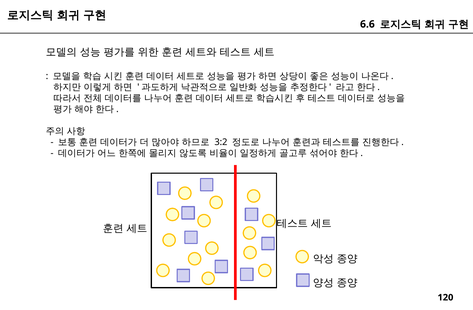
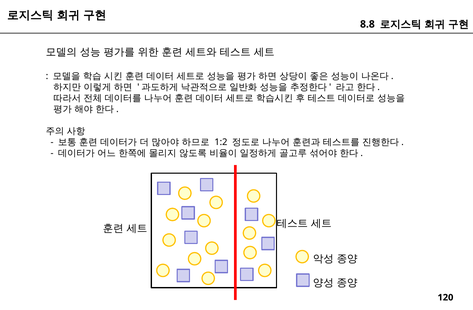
6.6: 6.6 -> 8.8
3:2: 3:2 -> 1:2
